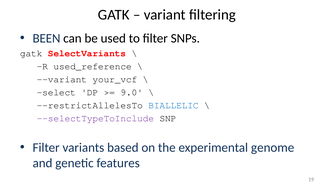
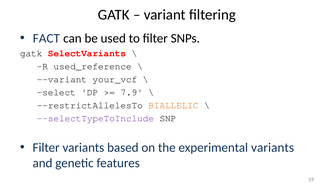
BEEN: BEEN -> FACT
9.0: 9.0 -> 7.9
BIALLELIC colour: blue -> orange
experimental genome: genome -> variants
